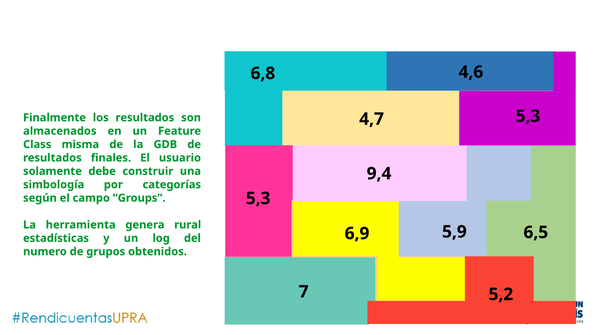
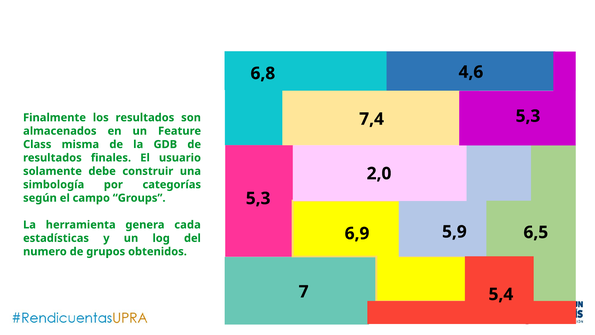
4,7: 4,7 -> 7,4
9,4: 9,4 -> 2,0
rural: rural -> cada
5,2: 5,2 -> 5,4
